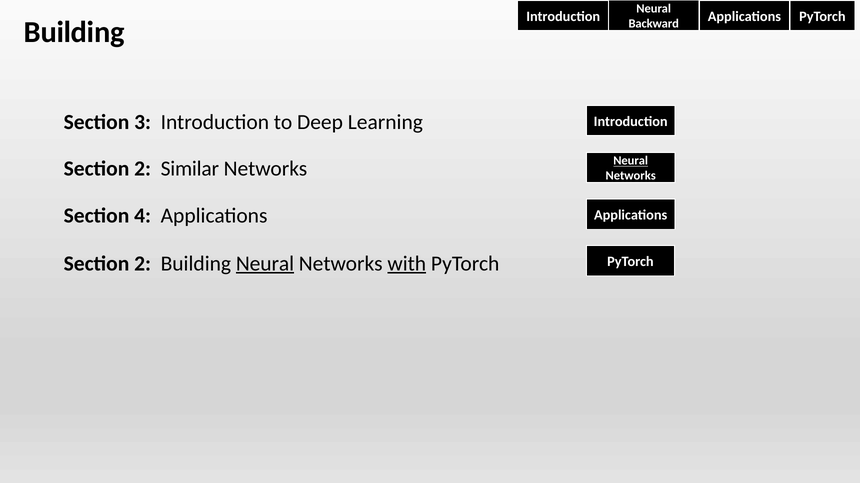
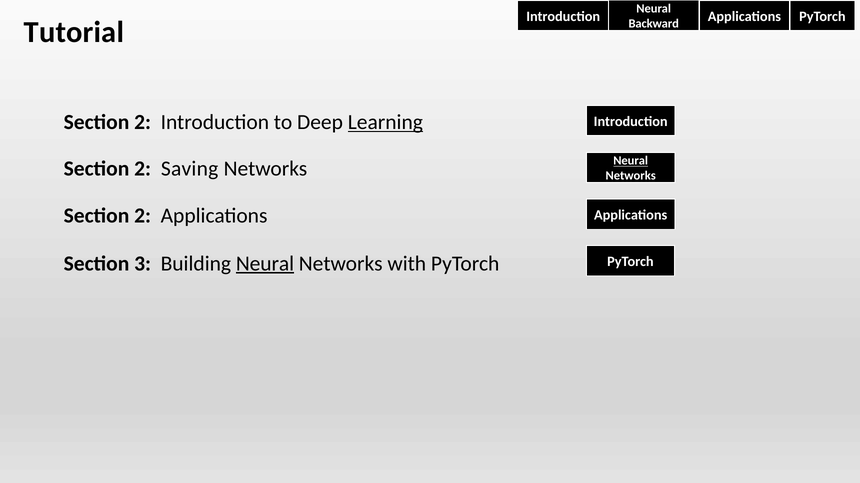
Building at (74, 32): Building -> Tutorial
3 at (143, 122): 3 -> 2
Learning underline: none -> present
Similar: Similar -> Saving
4 at (143, 216): 4 -> 2
2 at (143, 264): 2 -> 3
with underline: present -> none
